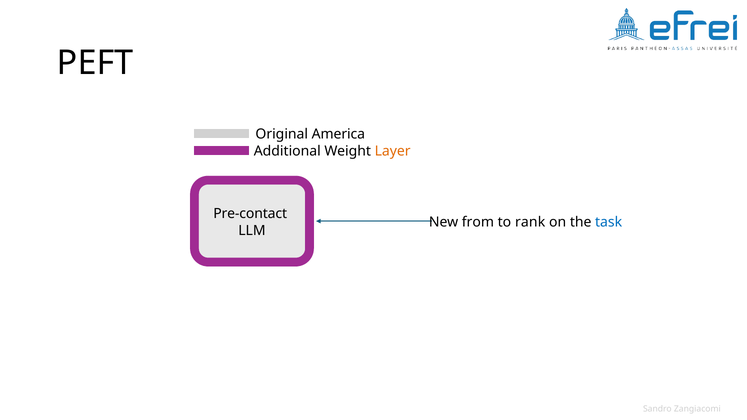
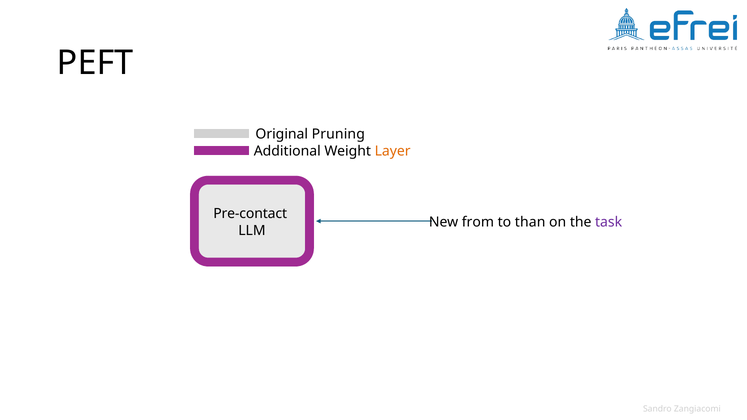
America: America -> Pruning
rank: rank -> than
task colour: blue -> purple
